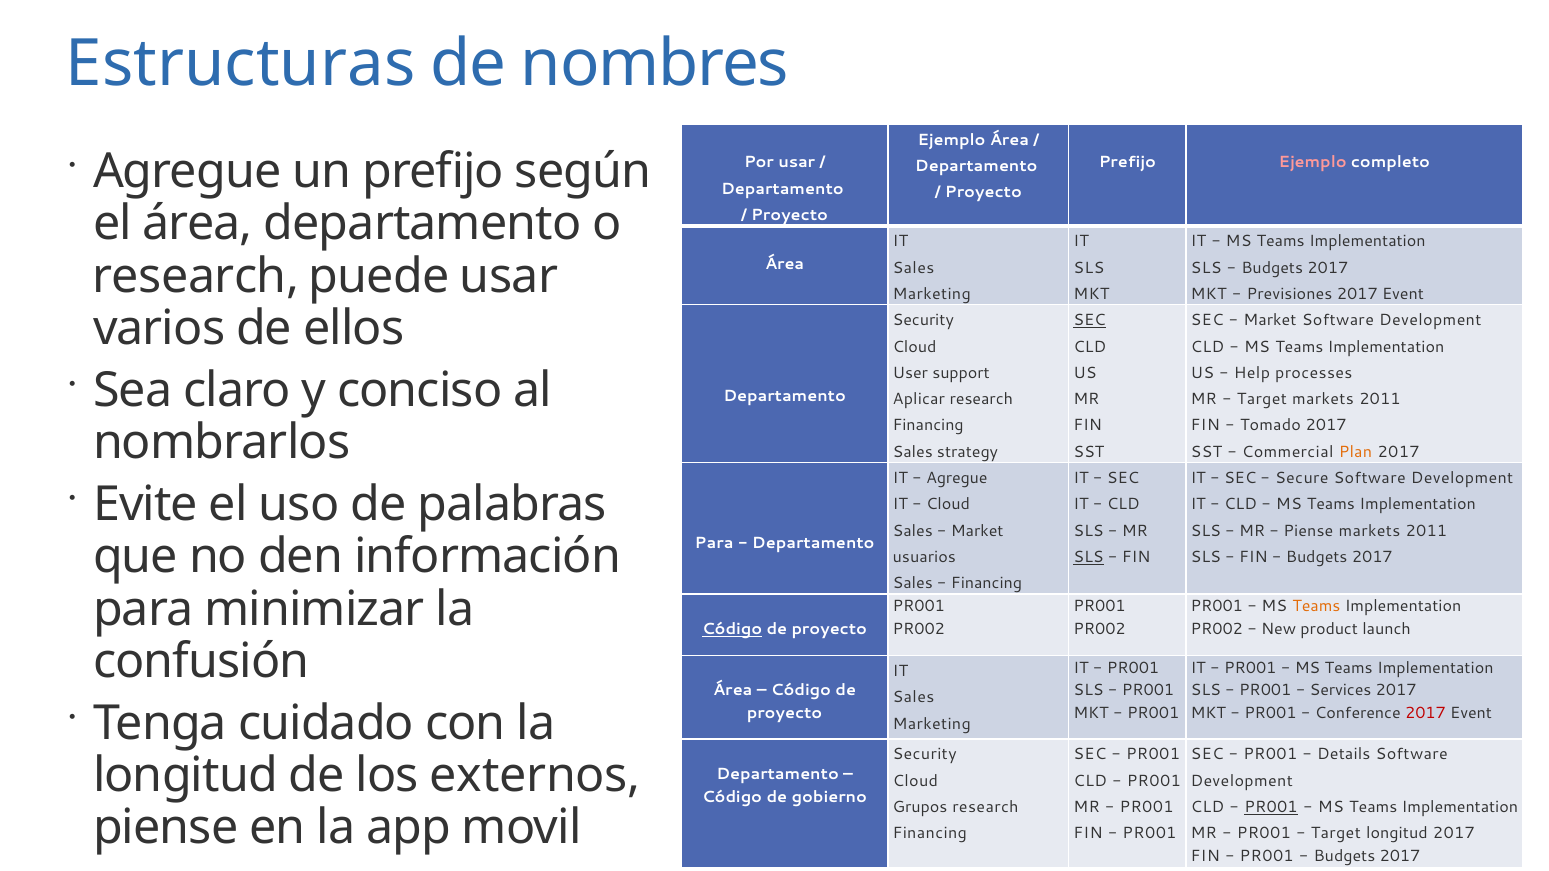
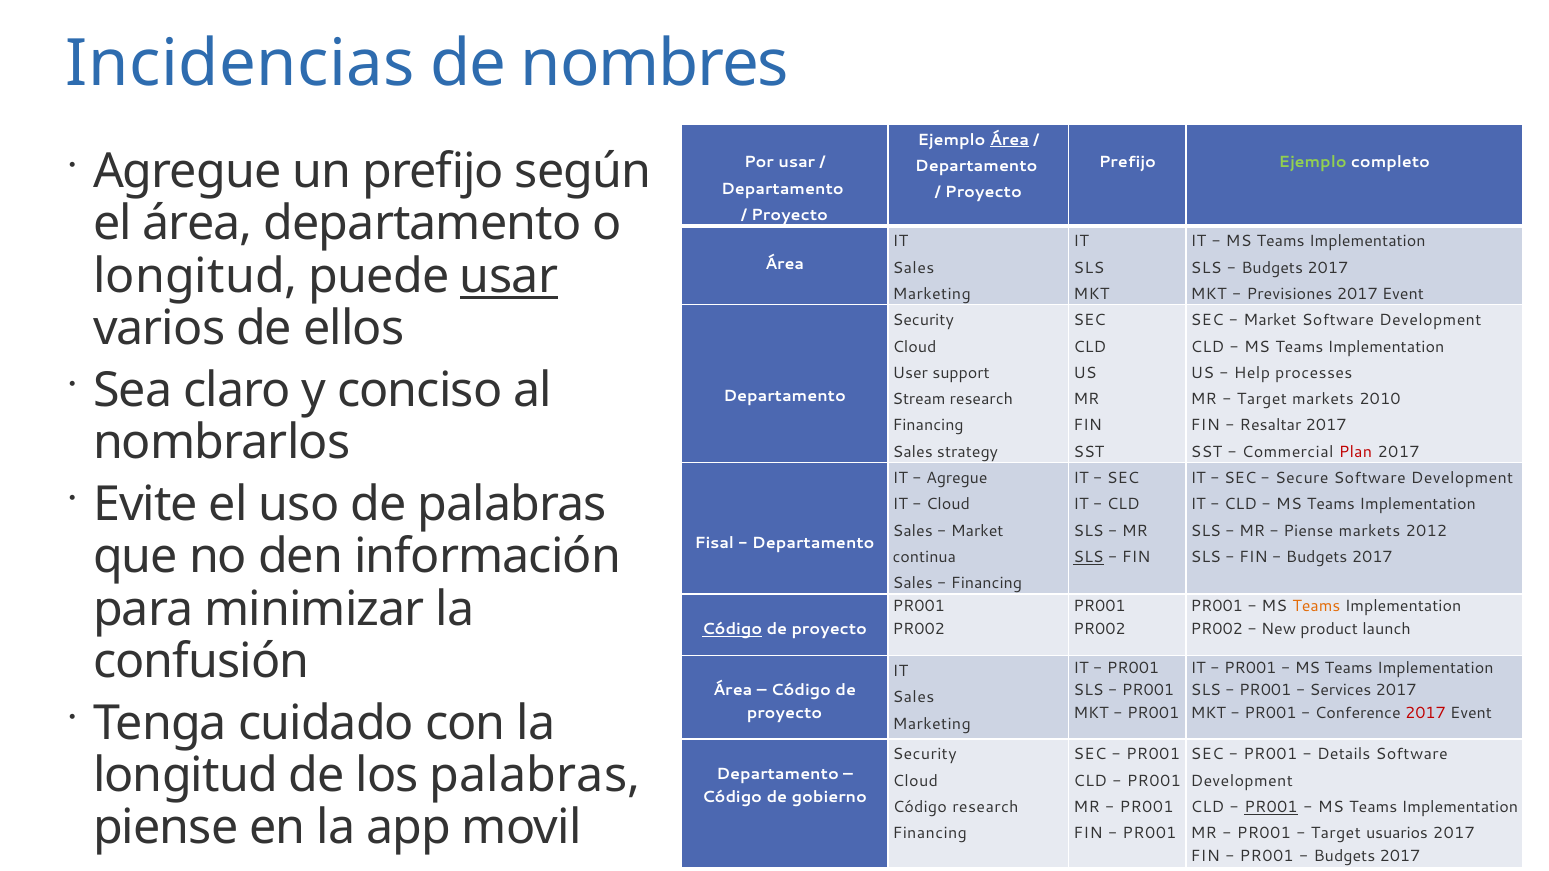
Estructuras: Estructuras -> Incidencias
Área at (1009, 140) underline: none -> present
Ejemplo at (1313, 163) colour: pink -> light green
research at (196, 276): research -> longitud
usar at (509, 276) underline: none -> present
SEC at (1089, 321) underline: present -> none
Aplicar: Aplicar -> Stream
Target markets 2011: 2011 -> 2010
Tomado: Tomado -> Resaltar
Plan colour: orange -> red
2011 at (1426, 531): 2011 -> 2012
Para at (714, 544): Para -> Fisal
usuarios: usuarios -> continua
los externos: externos -> palabras
Grupos at (920, 807): Grupos -> Código
Target longitud: longitud -> usuarios
